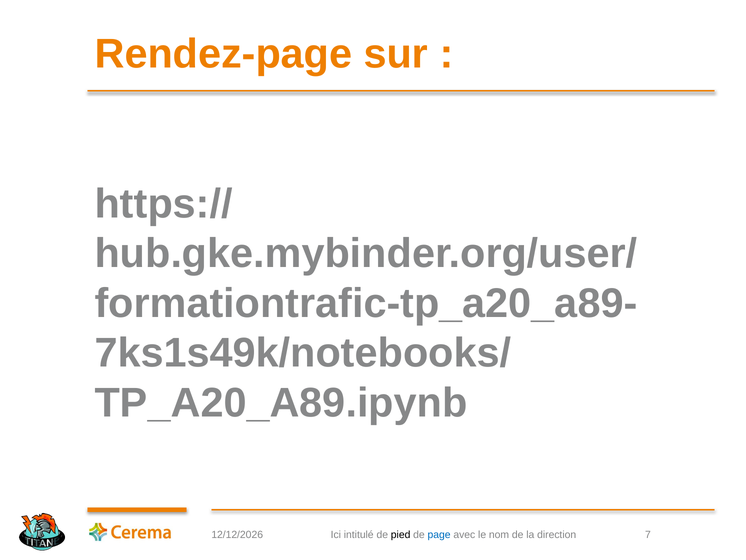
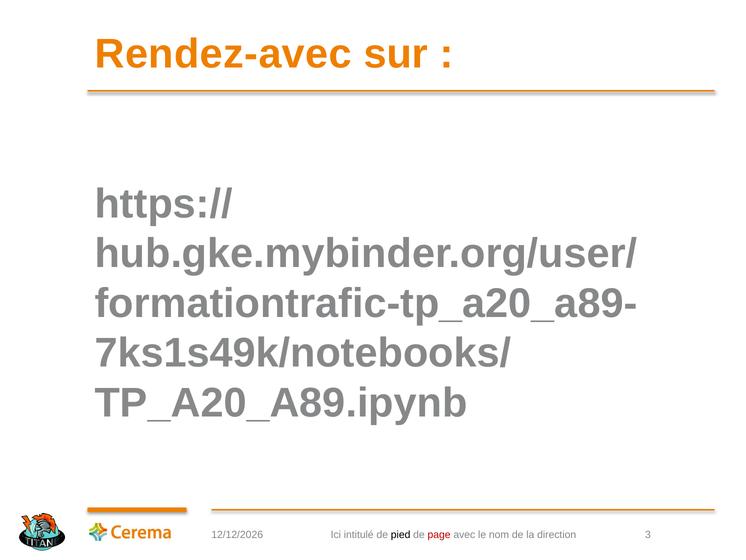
Rendez-page: Rendez-page -> Rendez-avec
page colour: blue -> red
7: 7 -> 3
